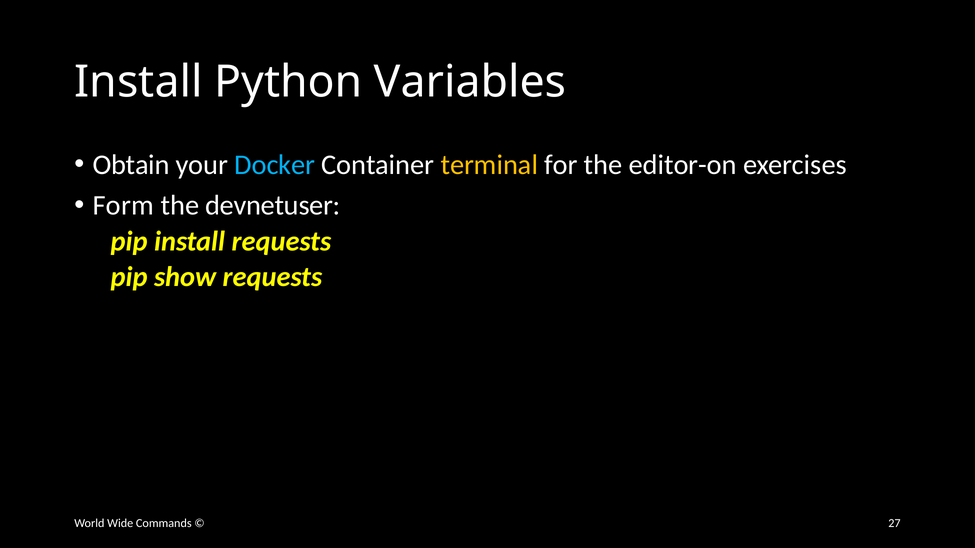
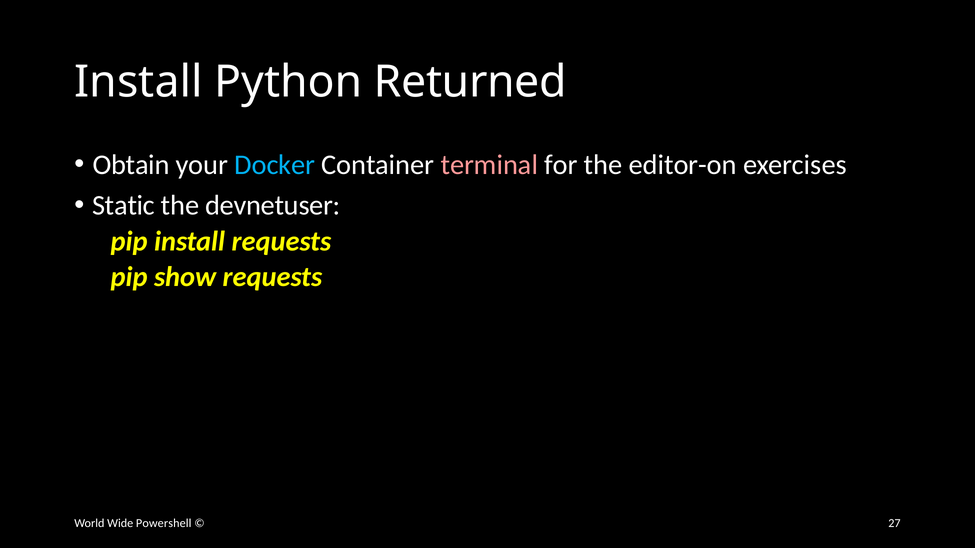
Variables: Variables -> Returned
terminal colour: yellow -> pink
Form: Form -> Static
Commands: Commands -> Powershell
